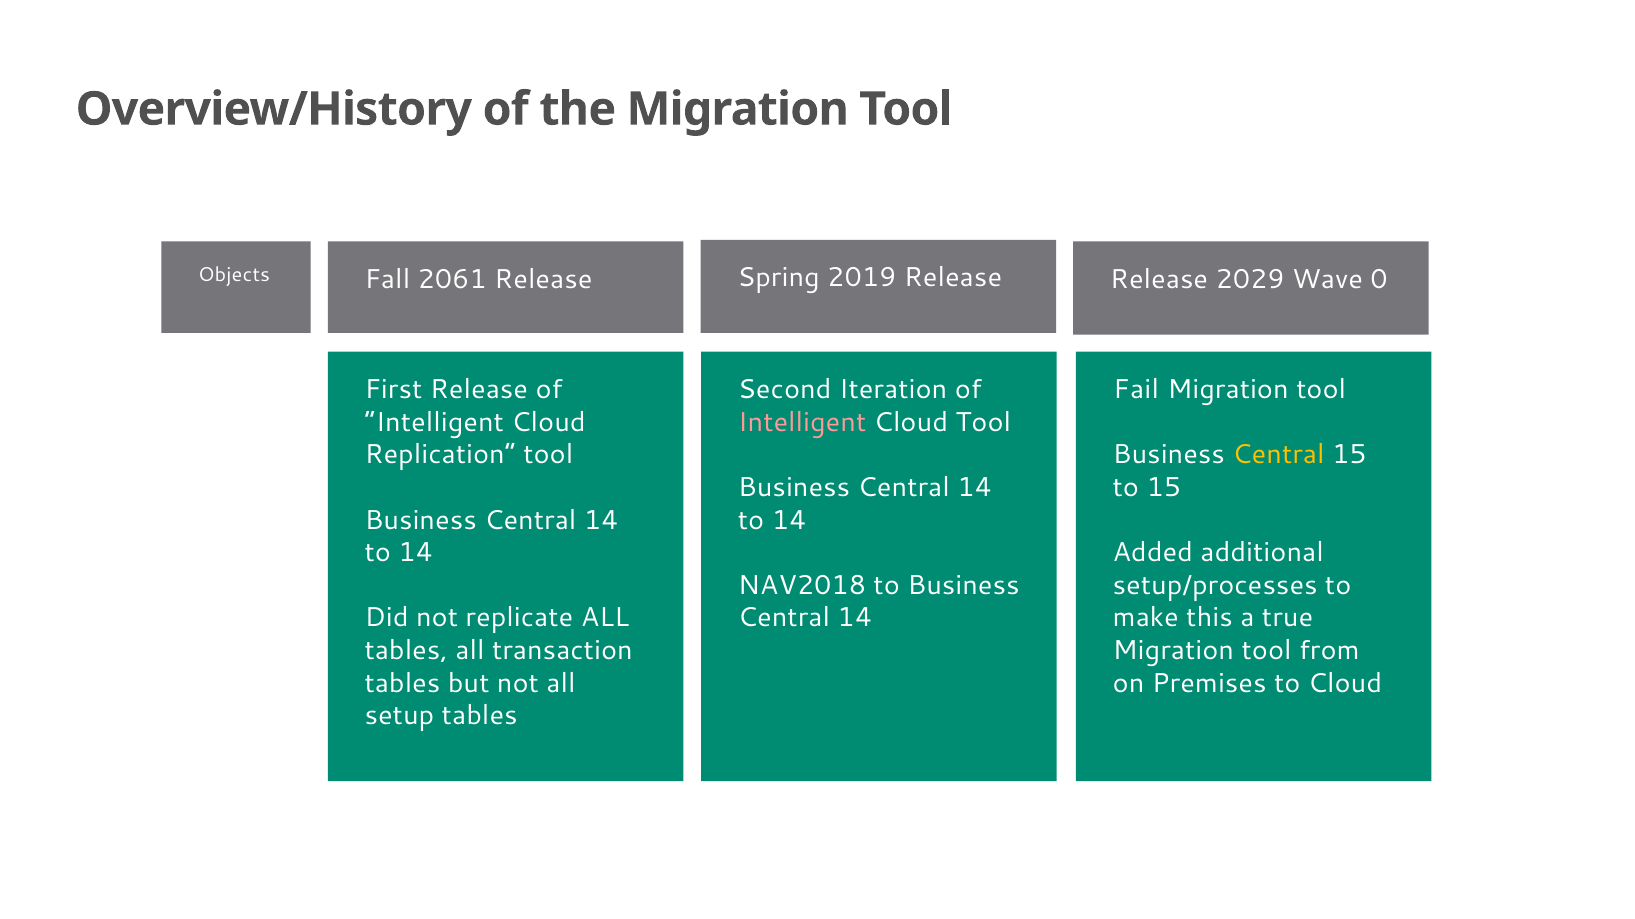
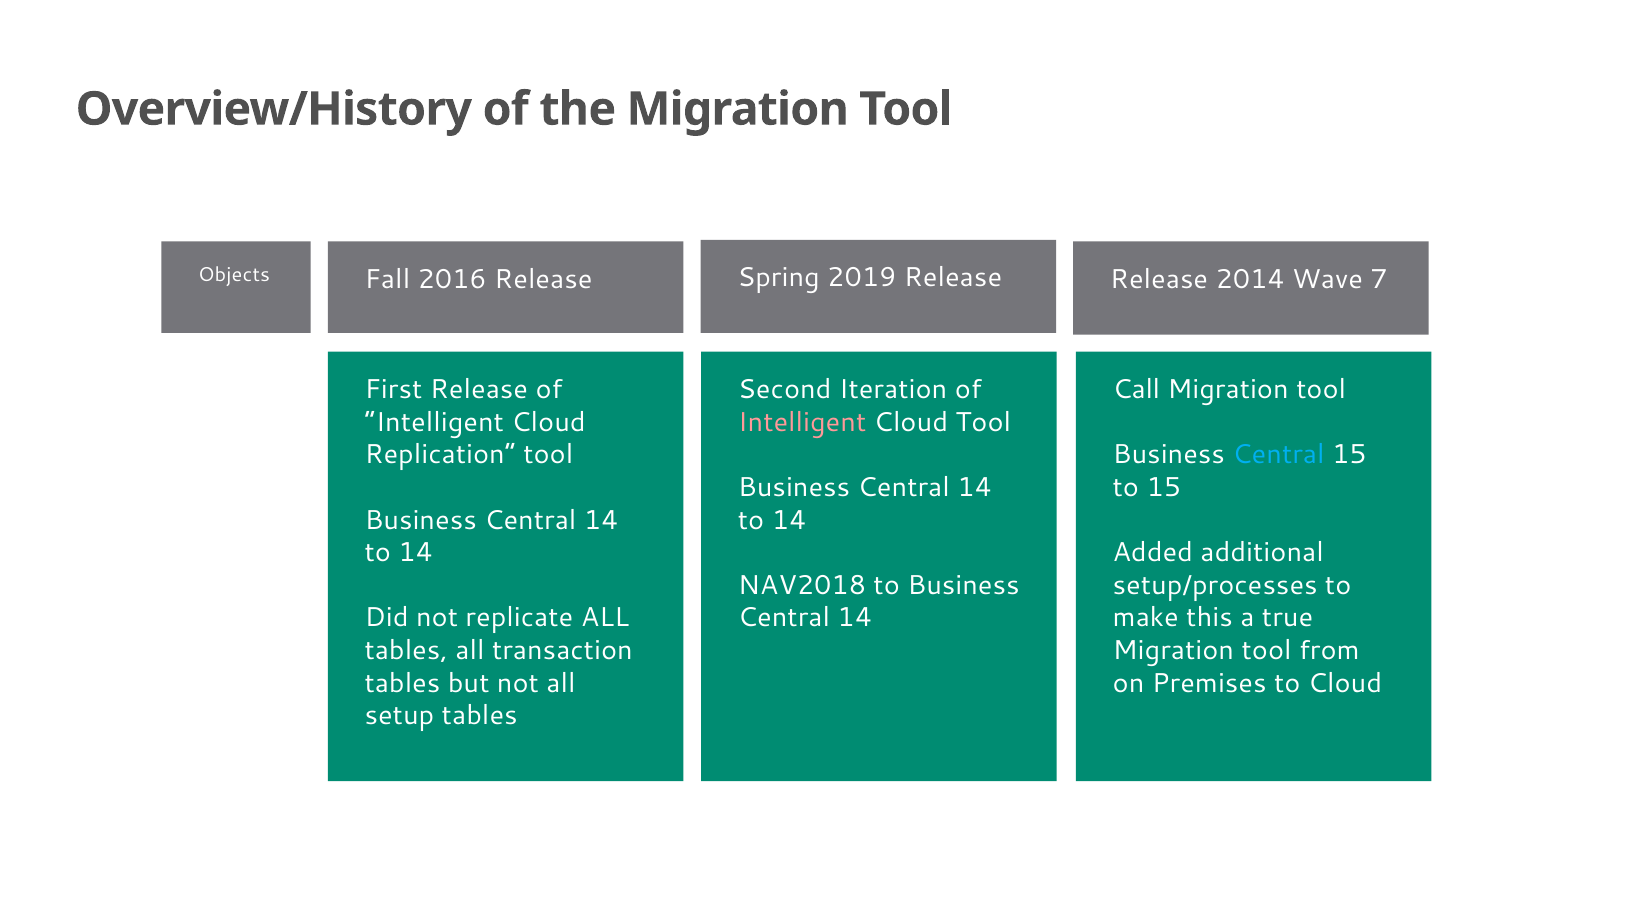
2061: 2061 -> 2016
2029: 2029 -> 2014
0: 0 -> 7
Fail: Fail -> Call
Central at (1279, 455) colour: yellow -> light blue
